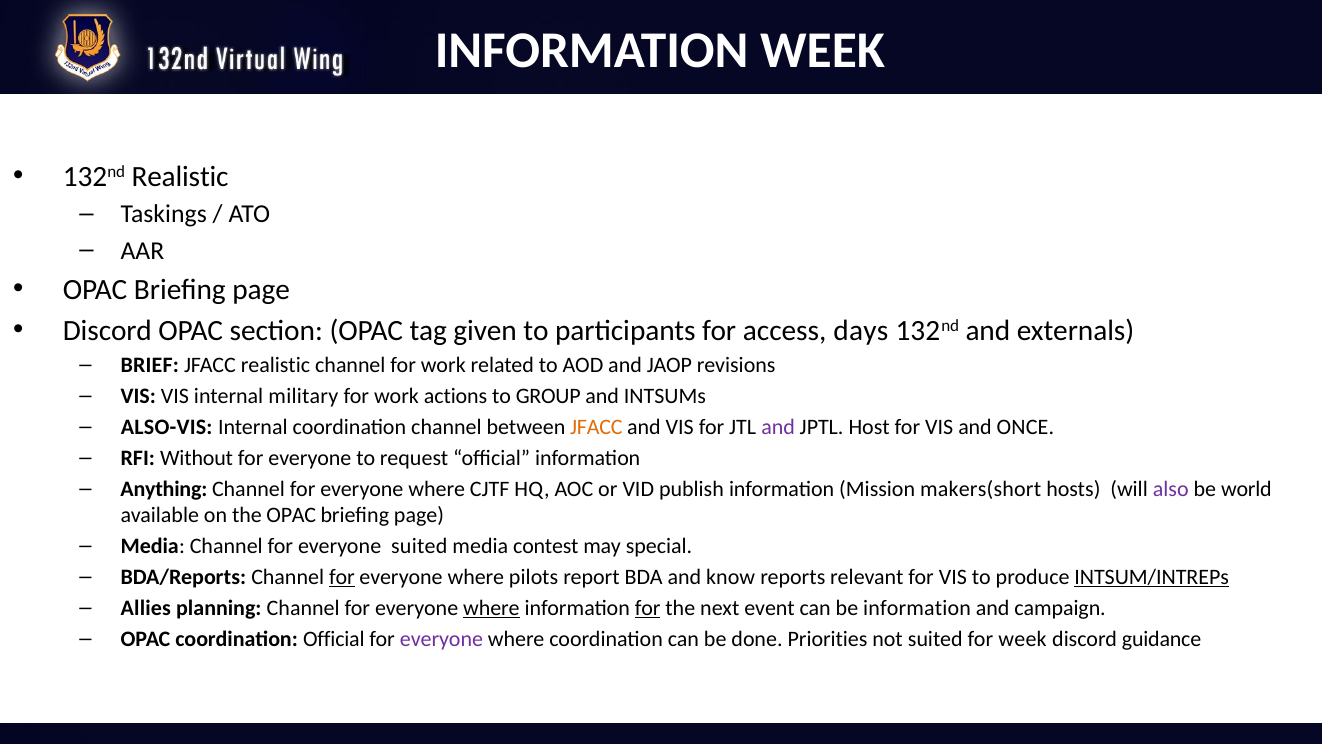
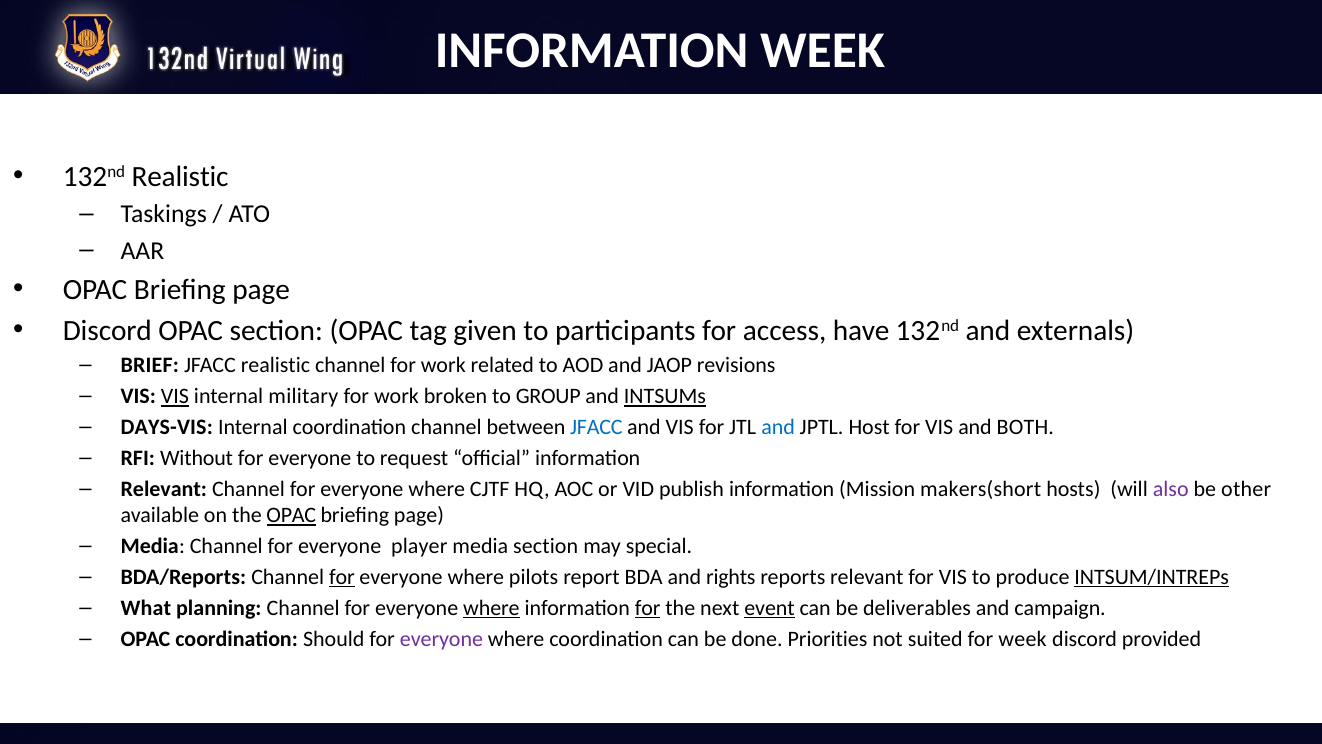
days: days -> have
VIS at (175, 396) underline: none -> present
actions: actions -> broken
INTSUMs underline: none -> present
ALSO-VIS: ALSO-VIS -> DAYS-VIS
JFACC at (596, 427) colour: orange -> blue
and at (778, 427) colour: purple -> blue
ONCE: ONCE -> BOTH
Anything at (164, 489): Anything -> Relevant
world: world -> other
OPAC at (291, 515) underline: none -> present
everyone suited: suited -> player
media contest: contest -> section
know: know -> rights
Allies: Allies -> What
event underline: none -> present
be information: information -> deliverables
coordination Official: Official -> Should
guidance: guidance -> provided
